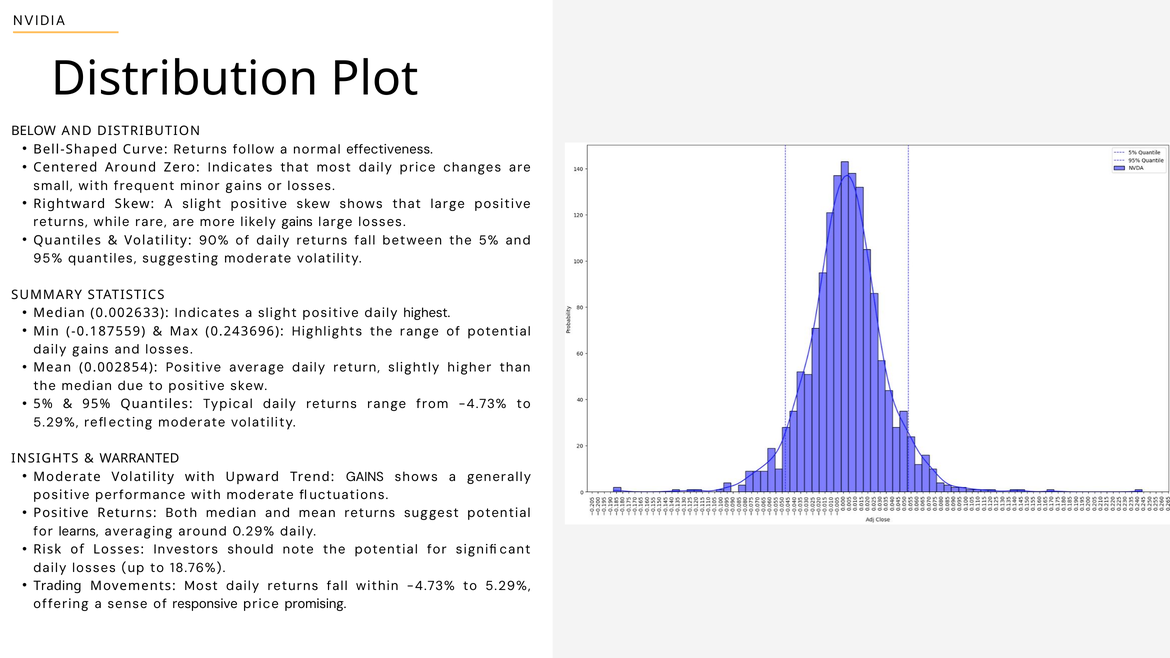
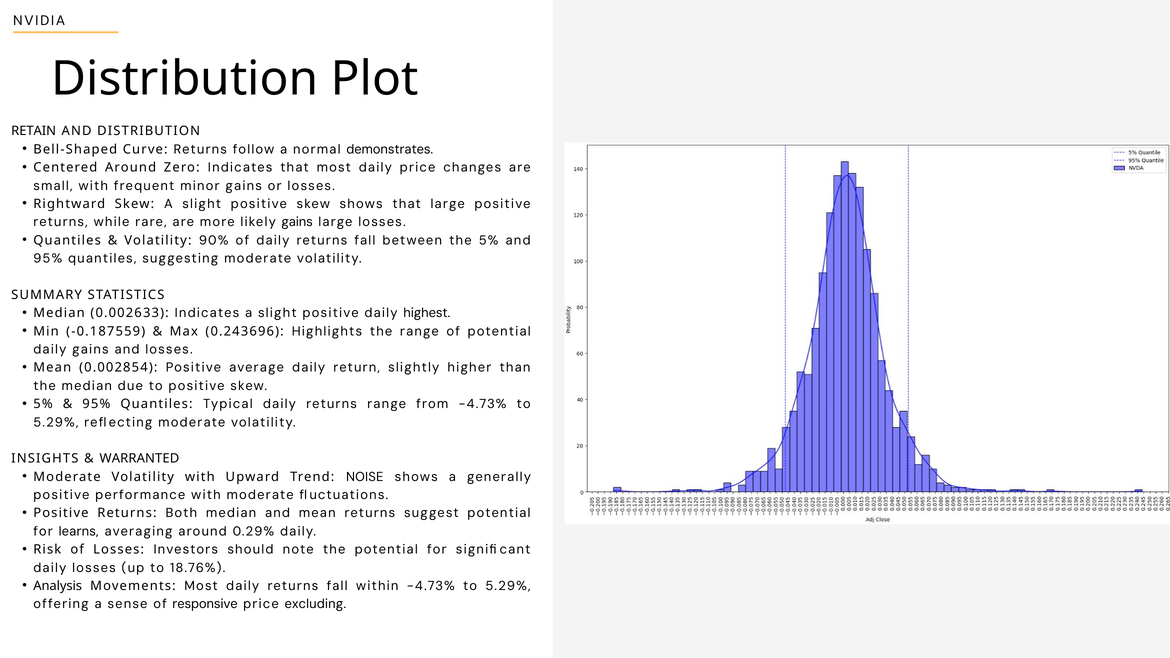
BELOW: BELOW -> RETAIN
effectiveness: effectiveness -> demonstrates
Trend GAINS: GAINS -> NOISE
Trading: Trading -> Analysis
promising: promising -> excluding
